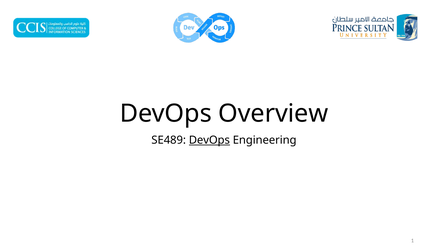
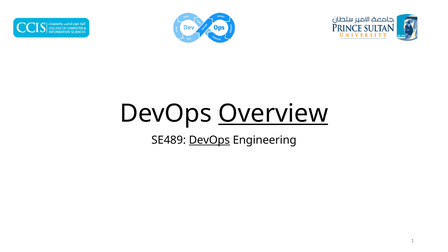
Overview underline: none -> present
